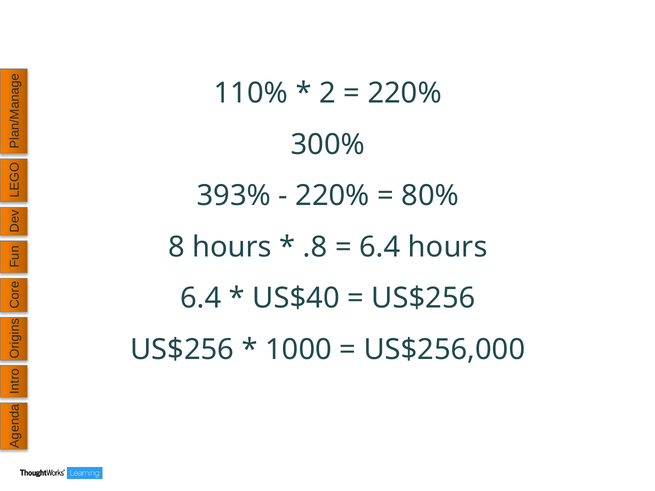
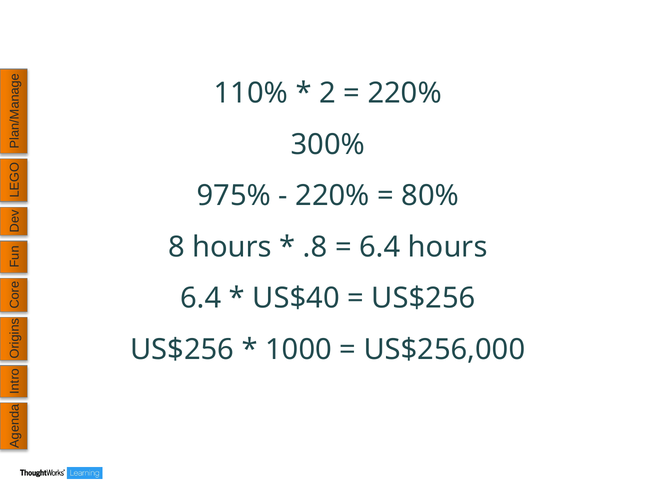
393%: 393% -> 975%
